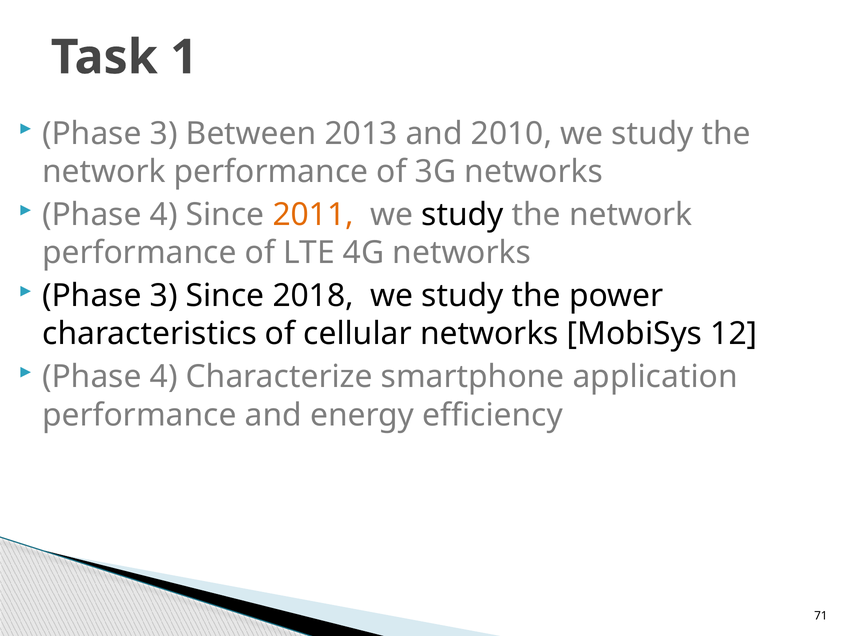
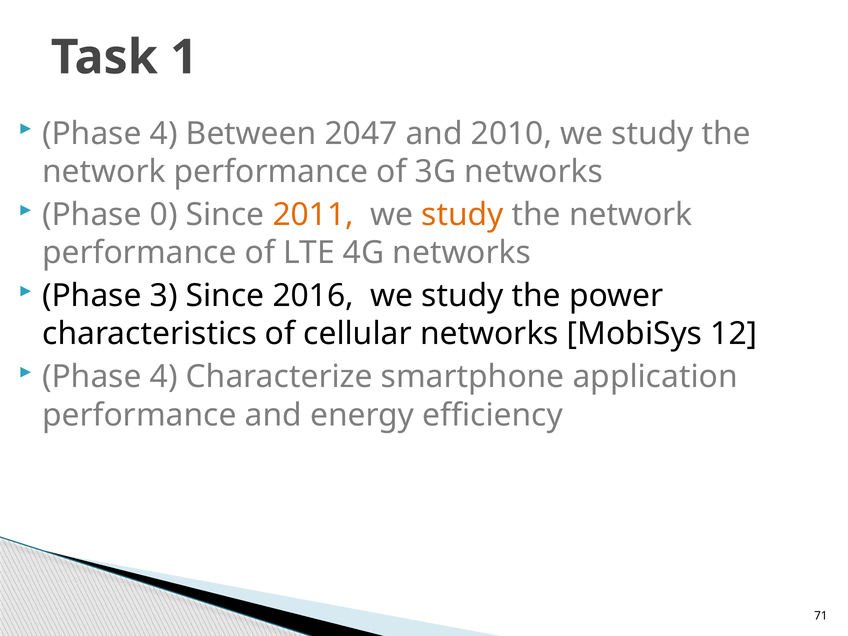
3 at (164, 134): 3 -> 4
2013: 2013 -> 2047
4 at (164, 215): 4 -> 0
study at (463, 215) colour: black -> orange
2018: 2018 -> 2016
